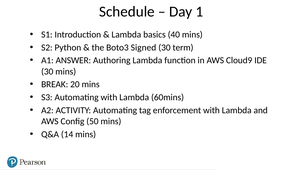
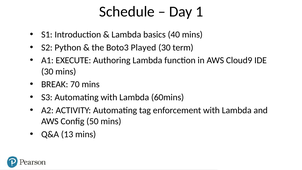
Signed: Signed -> Played
ANSWER: ANSWER -> EXECUTE
20: 20 -> 70
14: 14 -> 13
